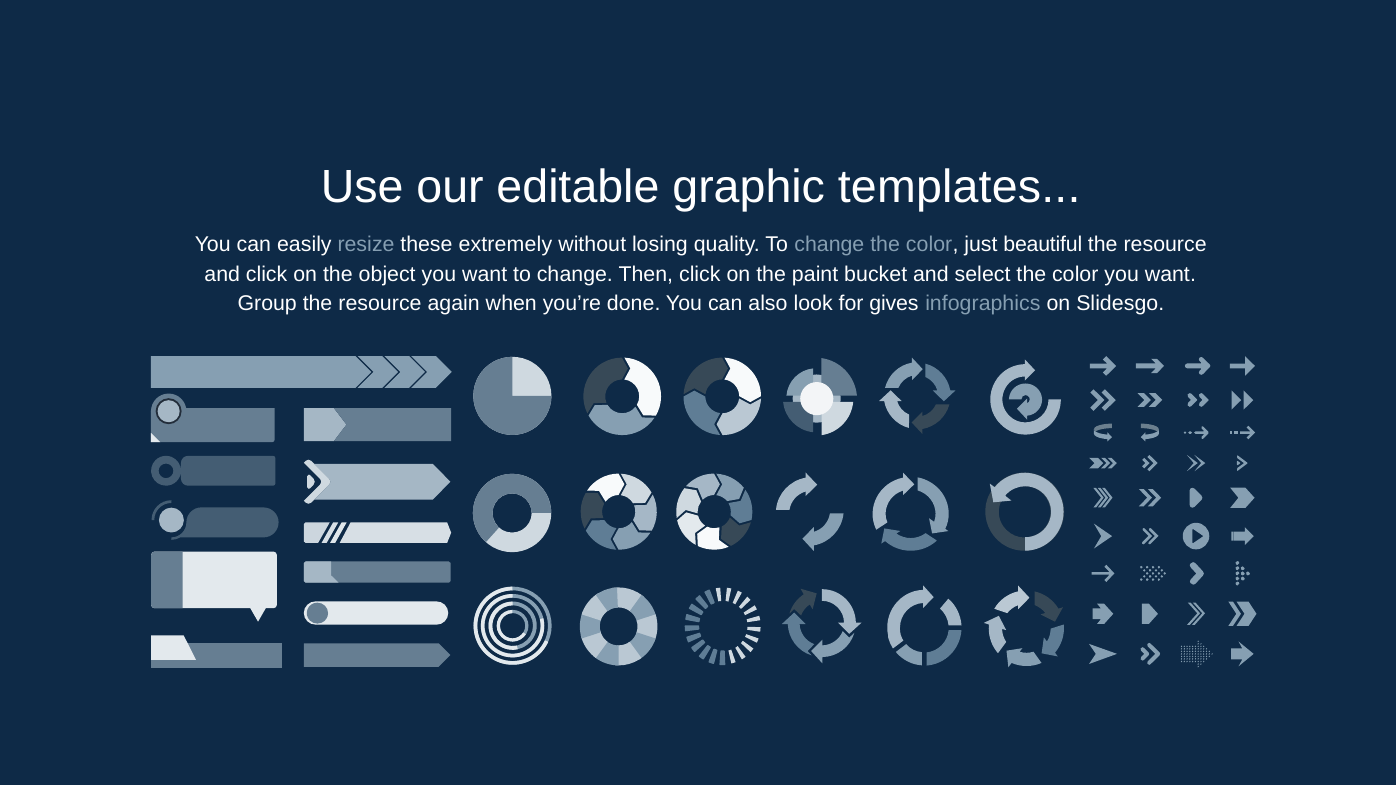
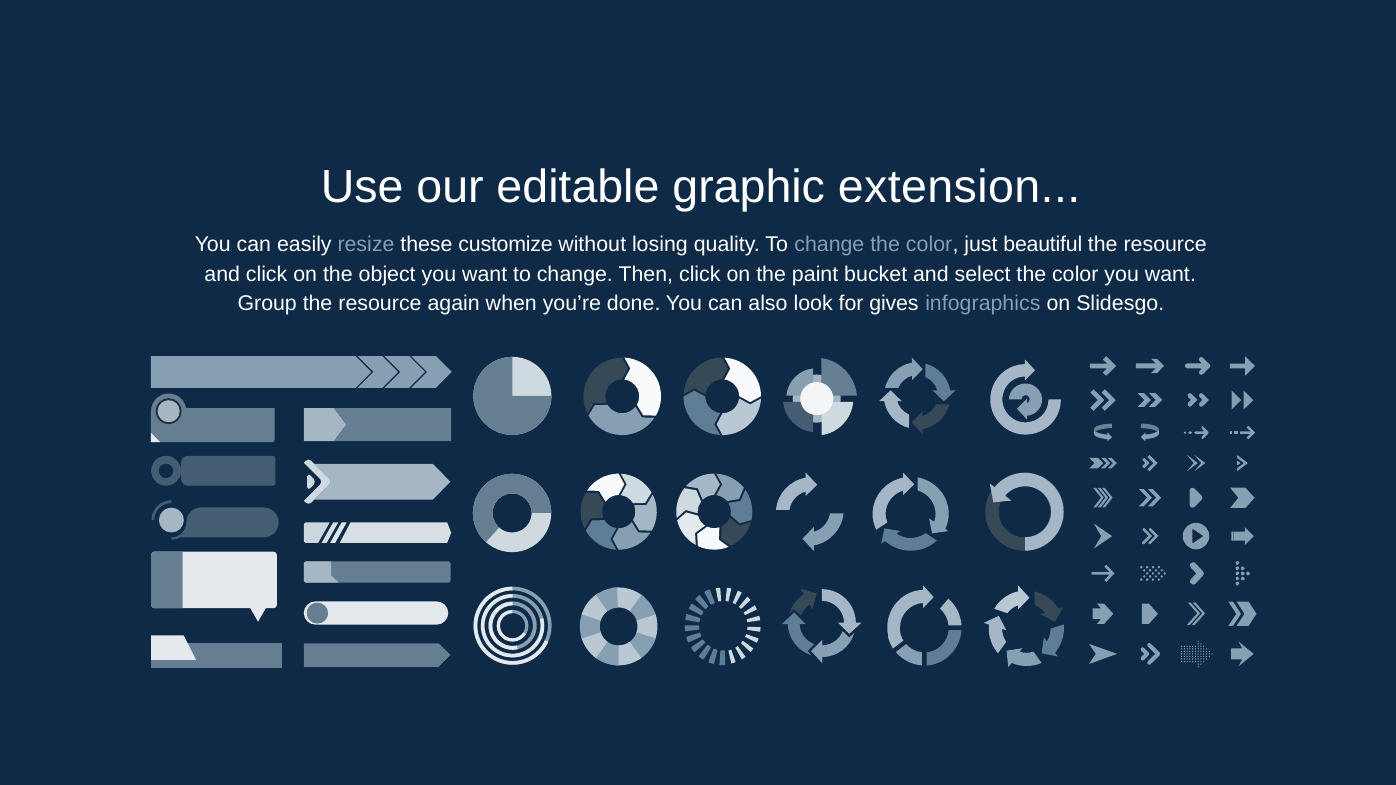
templates: templates -> extension
extremely: extremely -> customize
